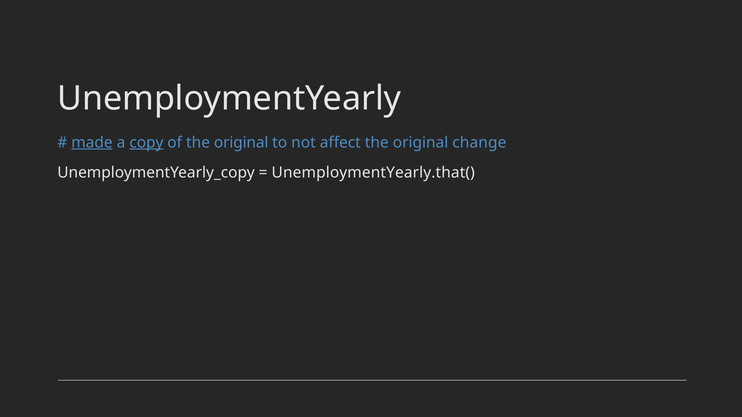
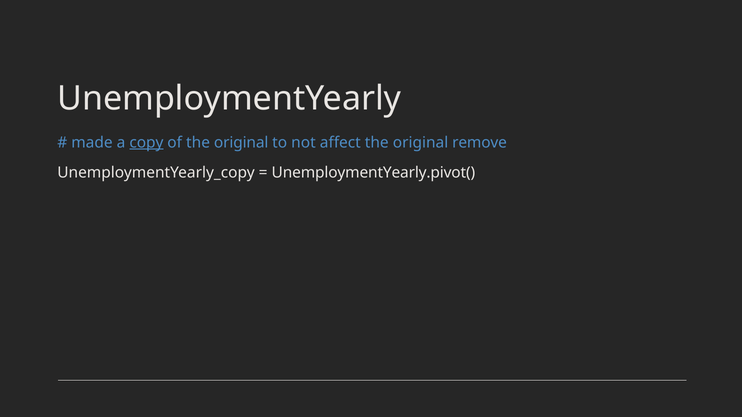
made underline: present -> none
change: change -> remove
UnemploymentYearly.that(: UnemploymentYearly.that( -> UnemploymentYearly.pivot(
